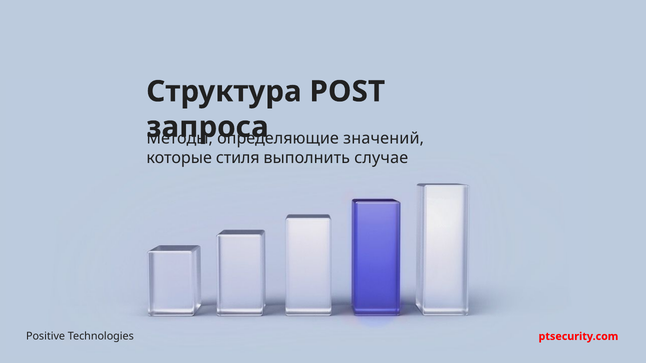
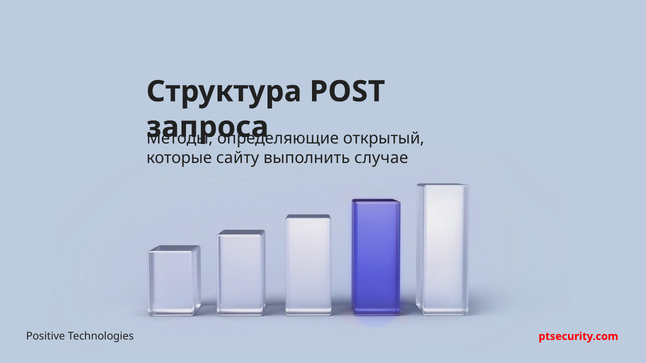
значений: значений -> открытый
стиля: стиля -> сайту
